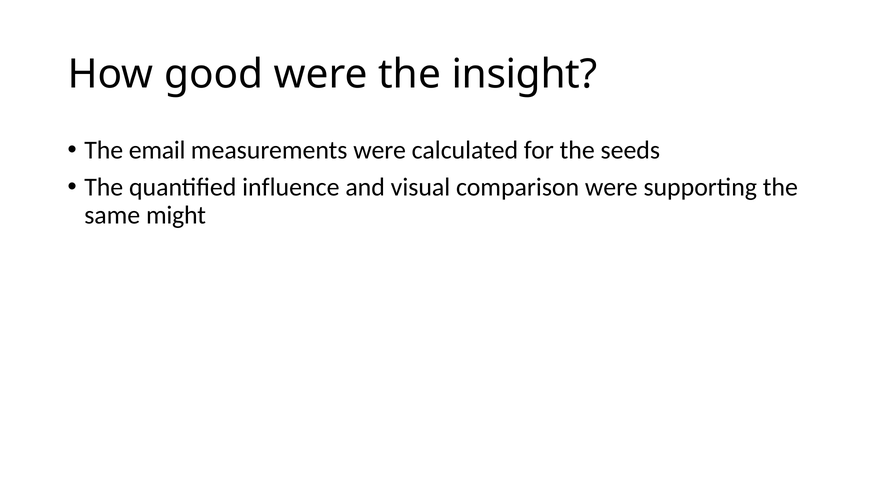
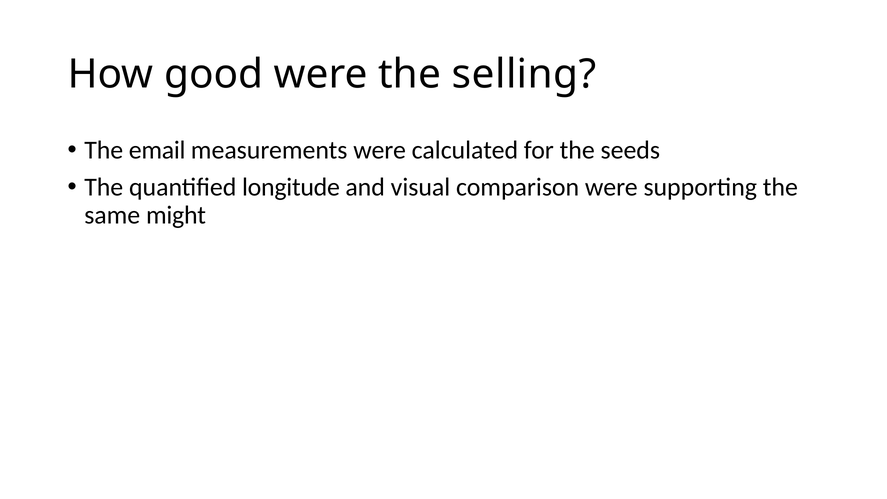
insight: insight -> selling
influence: influence -> longitude
